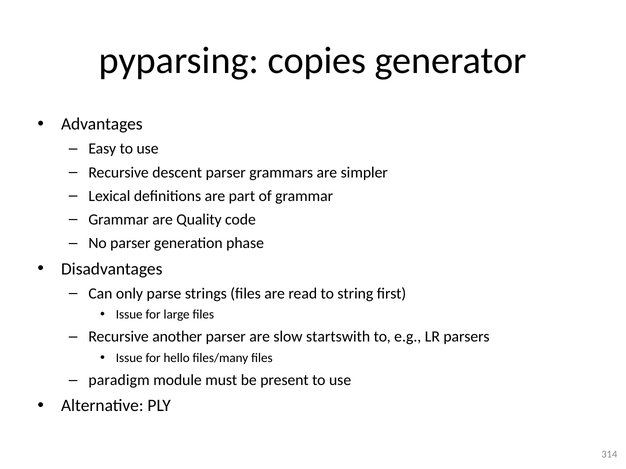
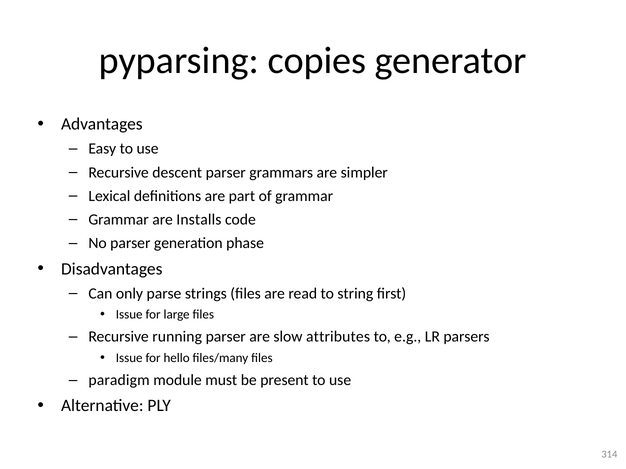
Quality: Quality -> Installs
another: another -> running
startswith: startswith -> attributes
